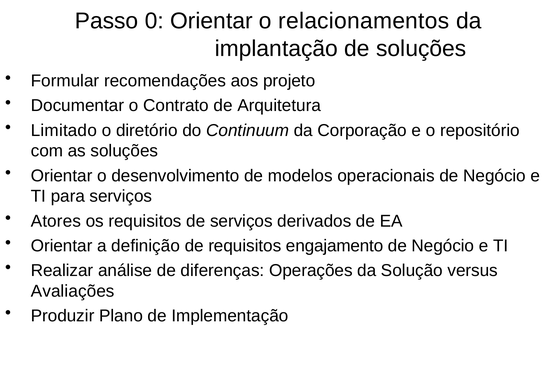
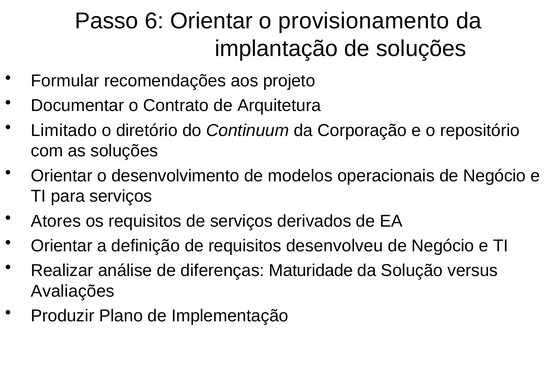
0: 0 -> 6
relacionamentos: relacionamentos -> provisionamento
engajamento: engajamento -> desenvolveu
Operações: Operações -> Maturidade
